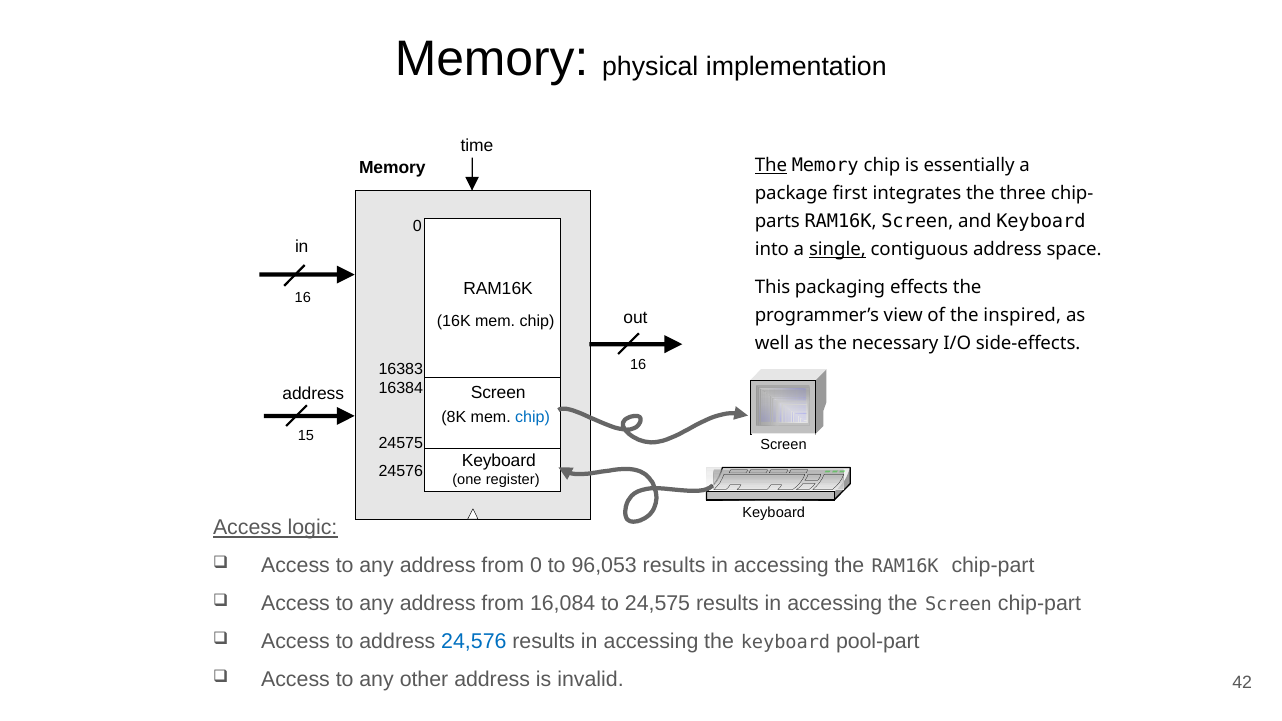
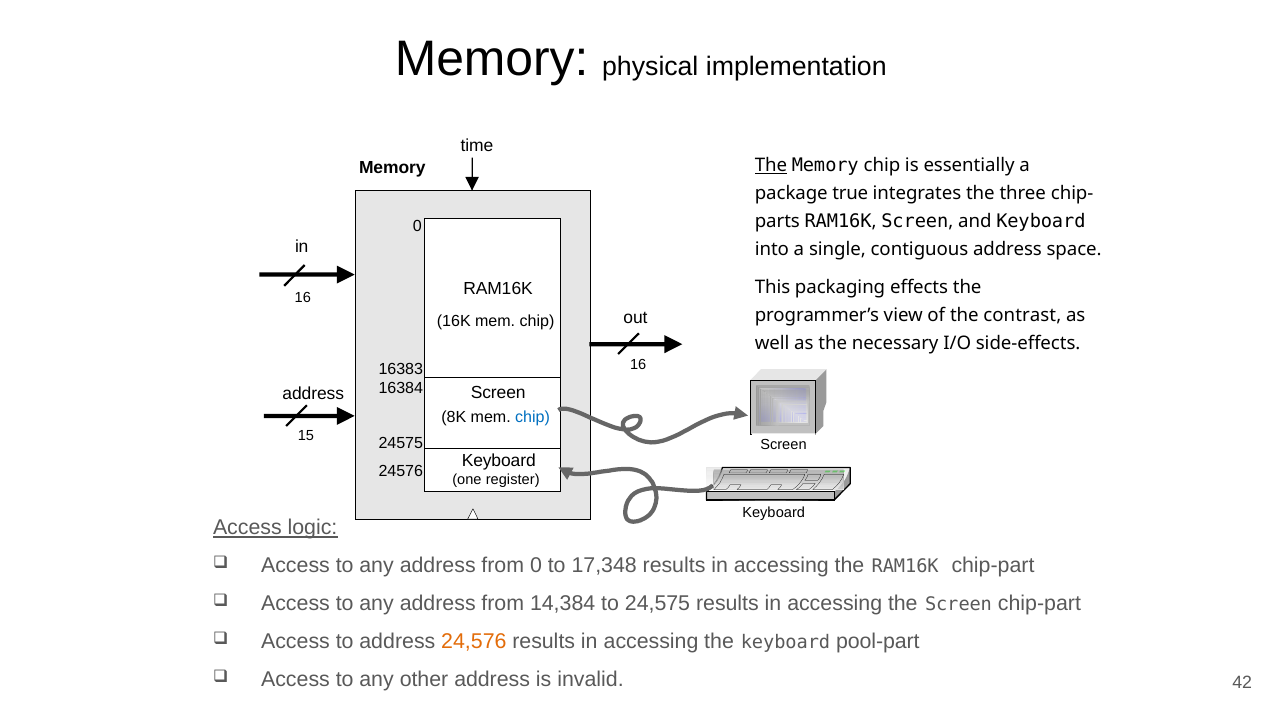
first: first -> true
single underline: present -> none
inspired: inspired -> contrast
96,053: 96,053 -> 17,348
16,084: 16,084 -> 14,384
24,576 colour: blue -> orange
